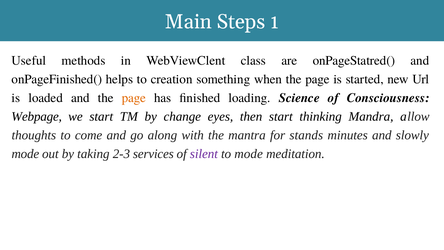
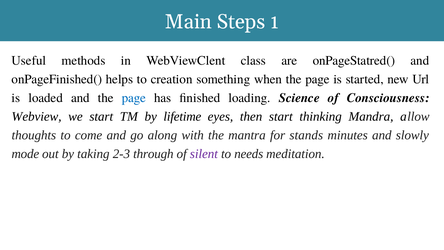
page at (134, 98) colour: orange -> blue
Webpage: Webpage -> Webview
change: change -> lifetime
services: services -> through
to mode: mode -> needs
